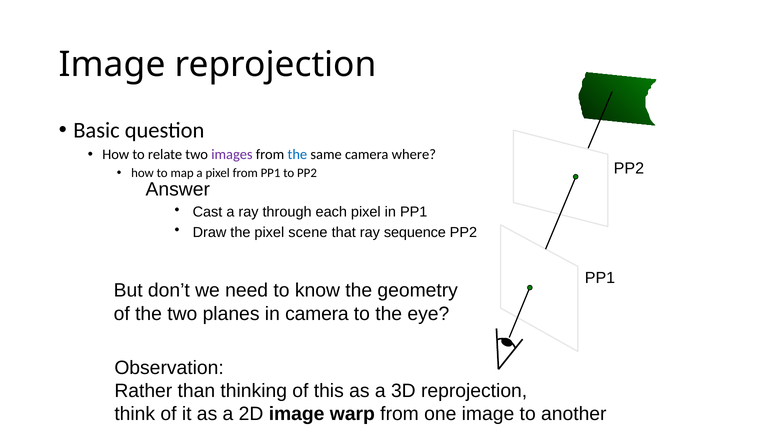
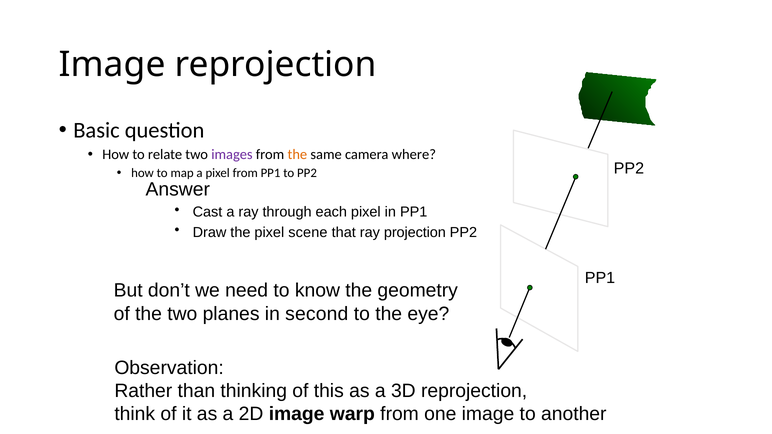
the at (297, 155) colour: blue -> orange
sequence: sequence -> projection
in camera: camera -> second
